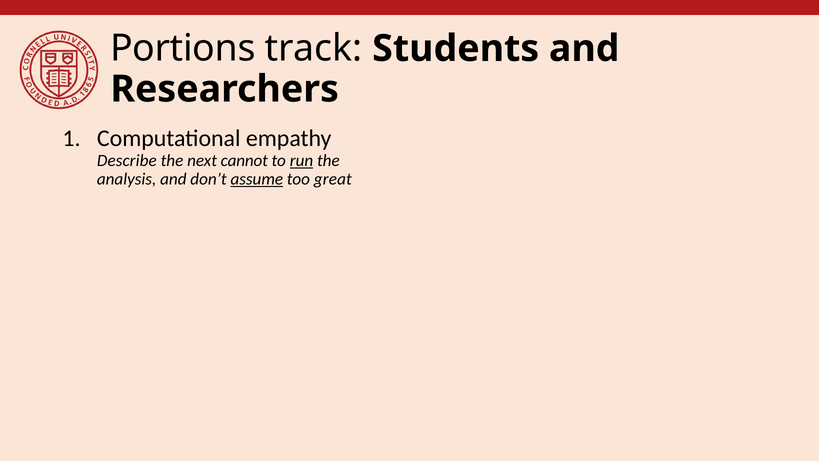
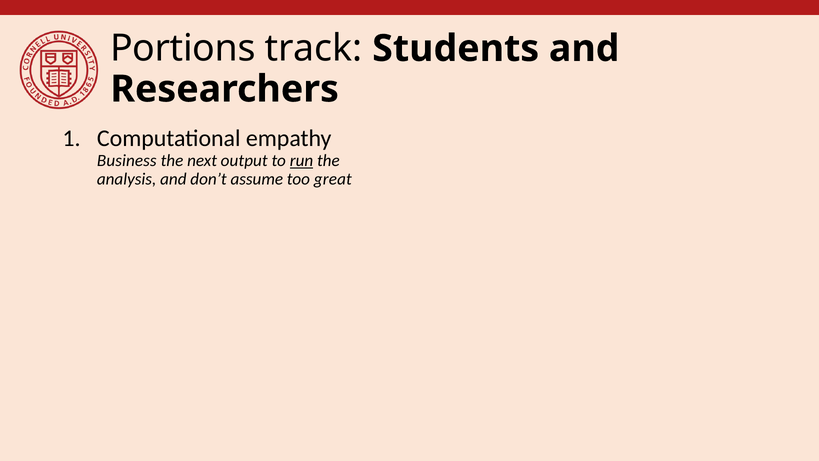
Describe: Describe -> Business
cannot: cannot -> output
assume underline: present -> none
